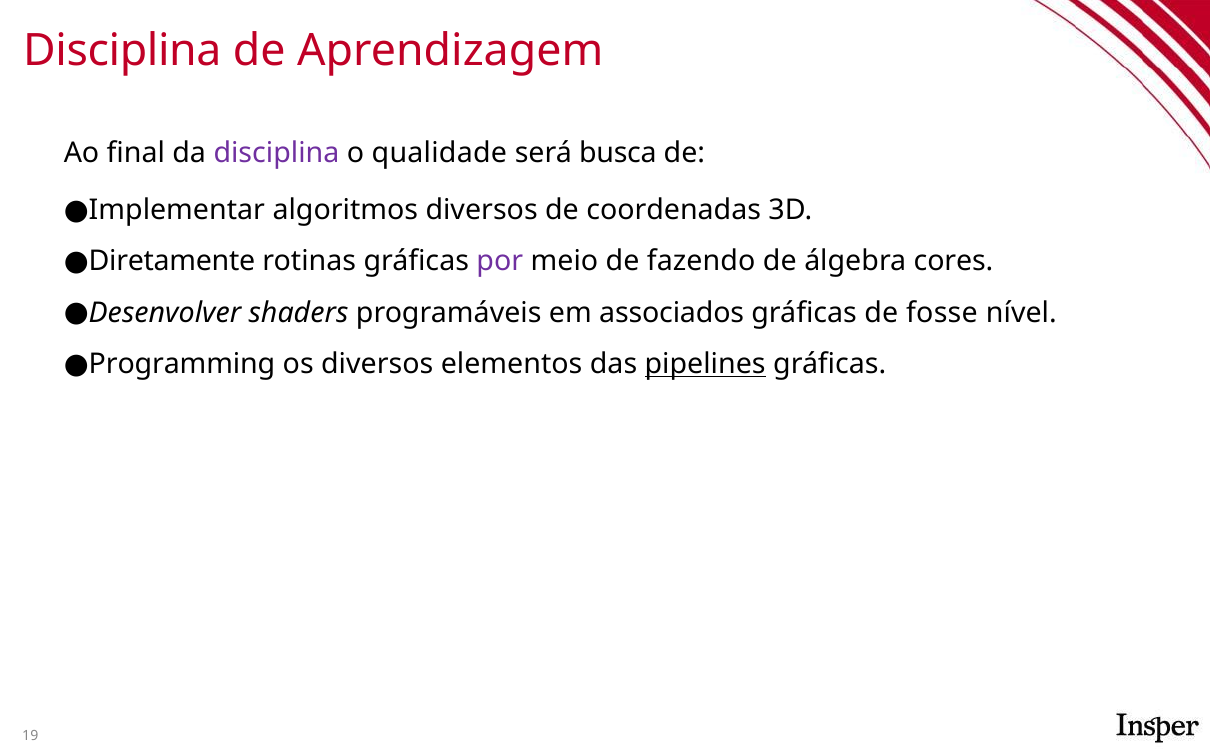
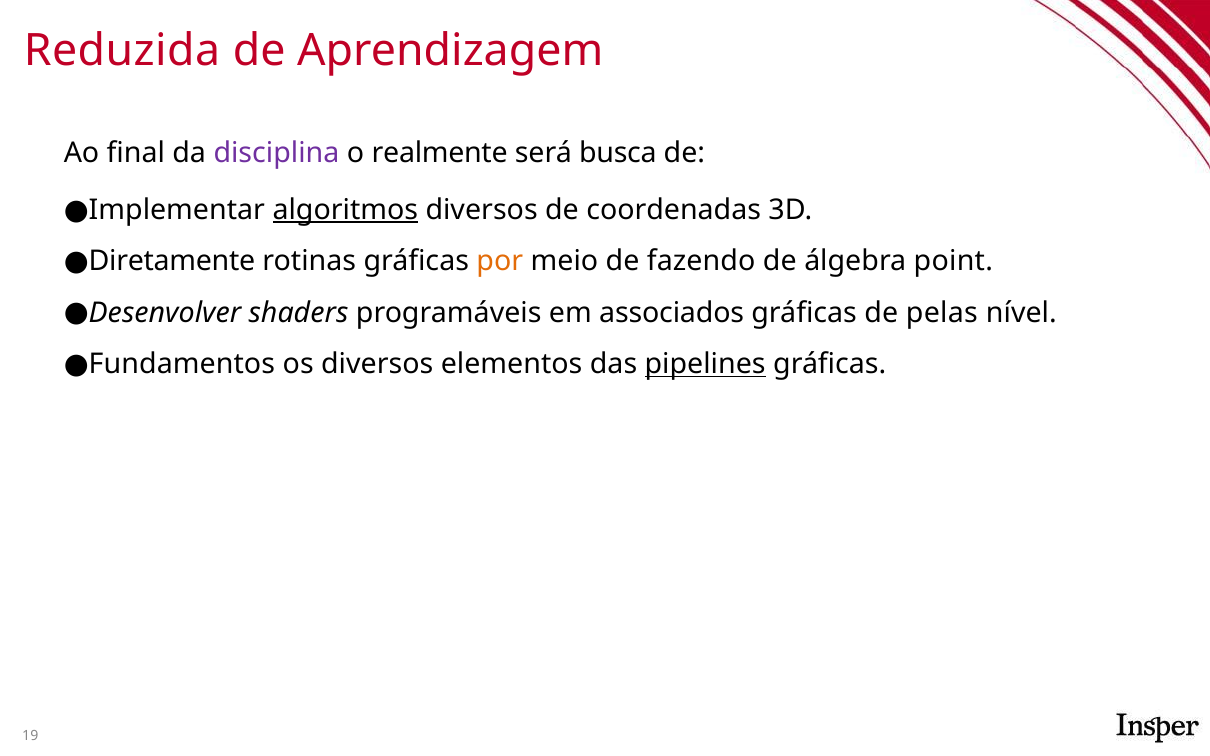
Disciplina at (122, 51): Disciplina -> Reduzida
qualidade: qualidade -> realmente
algoritmos underline: none -> present
por colour: purple -> orange
cores: cores -> point
fosse: fosse -> pelas
Programming: Programming -> Fundamentos
